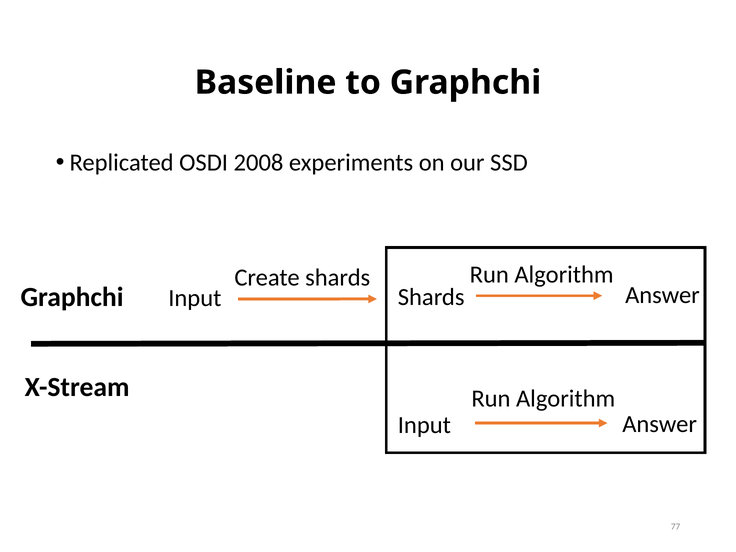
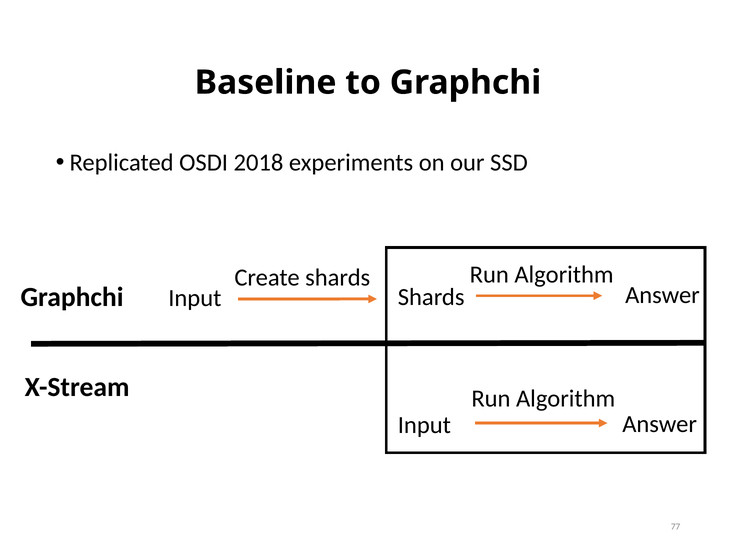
2008: 2008 -> 2018
